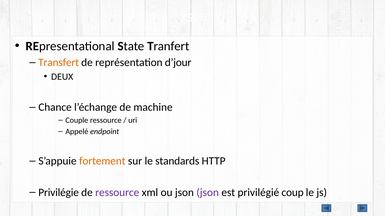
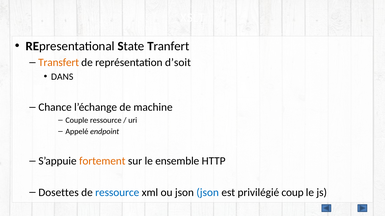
d’jour: d’jour -> d’soit
DEUX: DEUX -> DANS
standards: standards -> ensemble
Privilégie: Privilégie -> Dosettes
ressource at (117, 193) colour: purple -> blue
json at (208, 193) colour: purple -> blue
